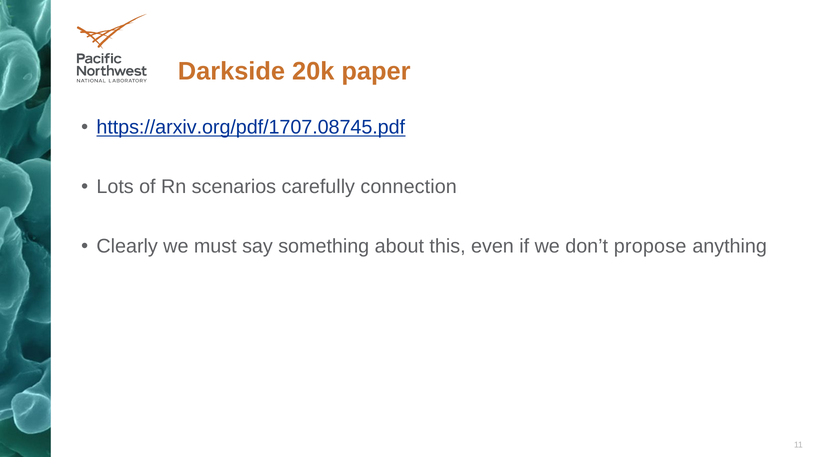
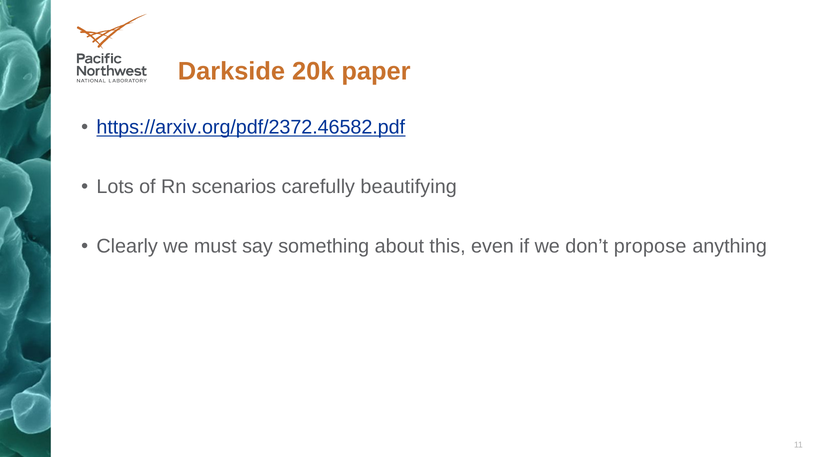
https://arxiv.org/pdf/1707.08745.pdf: https://arxiv.org/pdf/1707.08745.pdf -> https://arxiv.org/pdf/2372.46582.pdf
connection: connection -> beautifying
